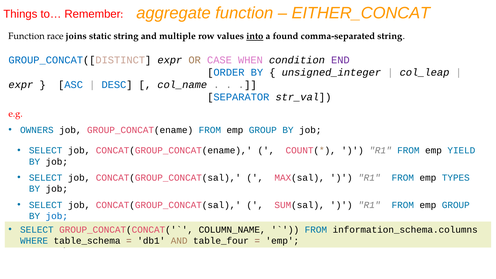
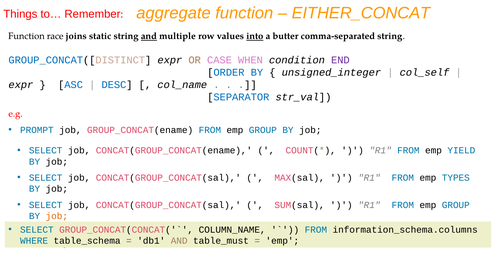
and at (149, 36) underline: none -> present
found: found -> butter
col_leap: col_leap -> col_self
OWNERS: OWNERS -> PROMPT
job at (57, 216) colour: blue -> orange
table_four: table_four -> table_must
